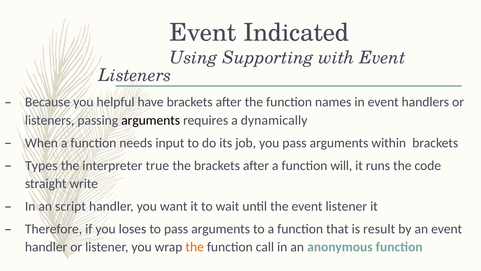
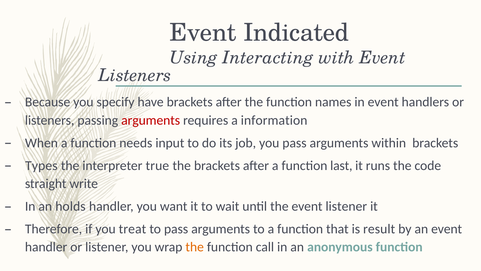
Supporting: Supporting -> Interacting
helpful: helpful -> specify
arguments at (151, 120) colour: black -> red
dynamically: dynamically -> information
will: will -> last
script: script -> holds
loses: loses -> treat
